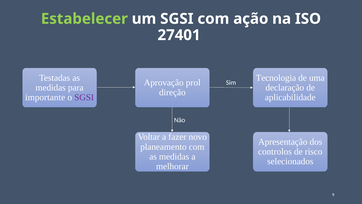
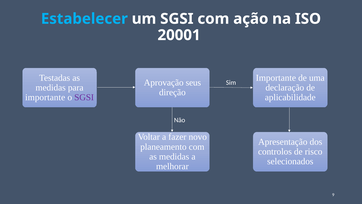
Estabelecer colour: light green -> light blue
27401: 27401 -> 20001
Tecnologia at (276, 78): Tecnologia -> Importante
prol: prol -> seus
